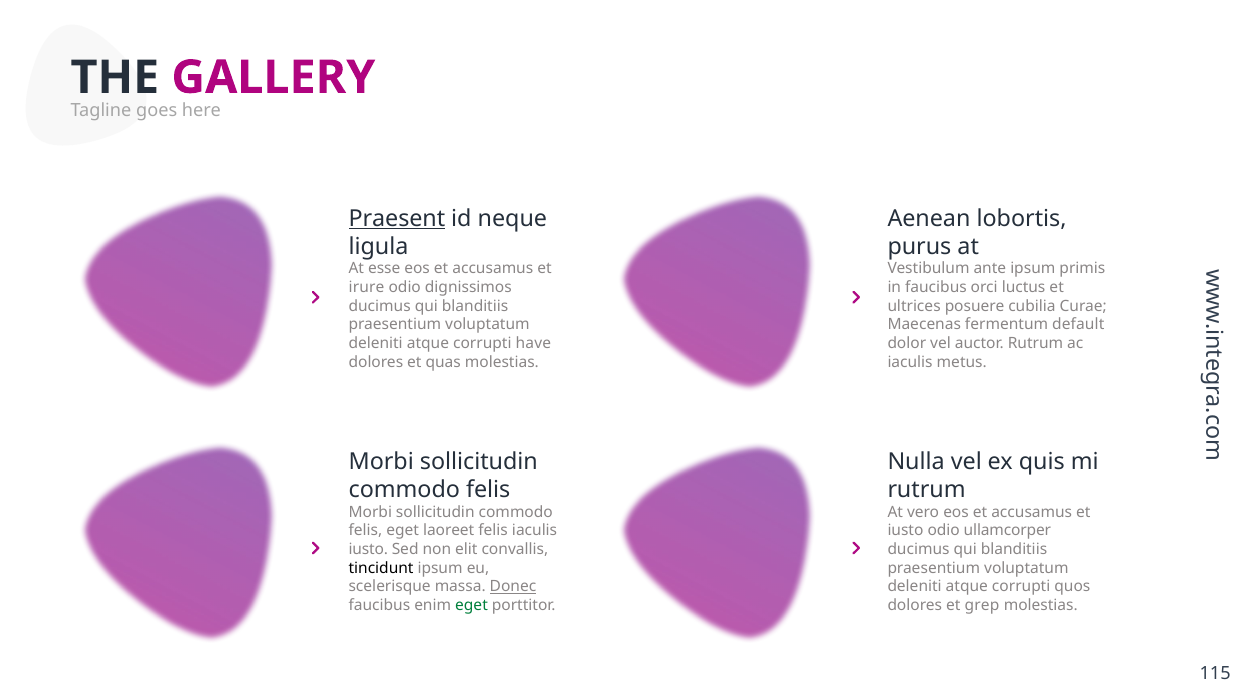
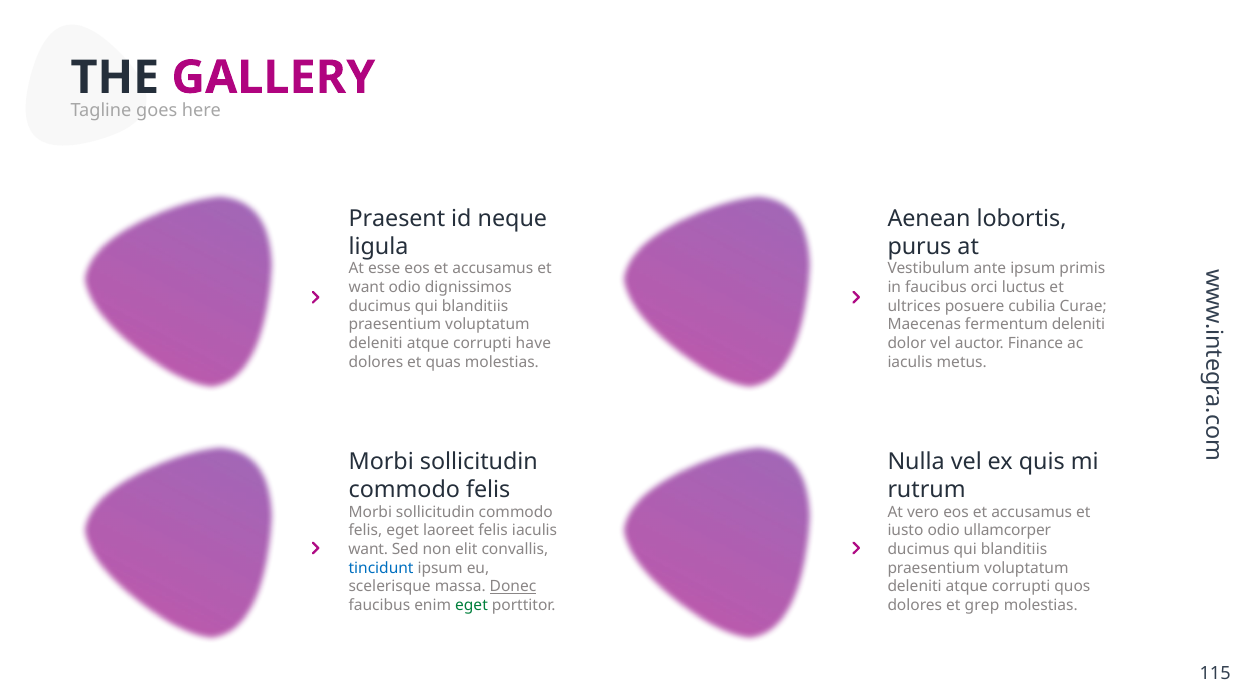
Praesent underline: present -> none
irure at (367, 287): irure -> want
fermentum default: default -> deleniti
auctor Rutrum: Rutrum -> Finance
iusto at (368, 549): iusto -> want
tincidunt colour: black -> blue
